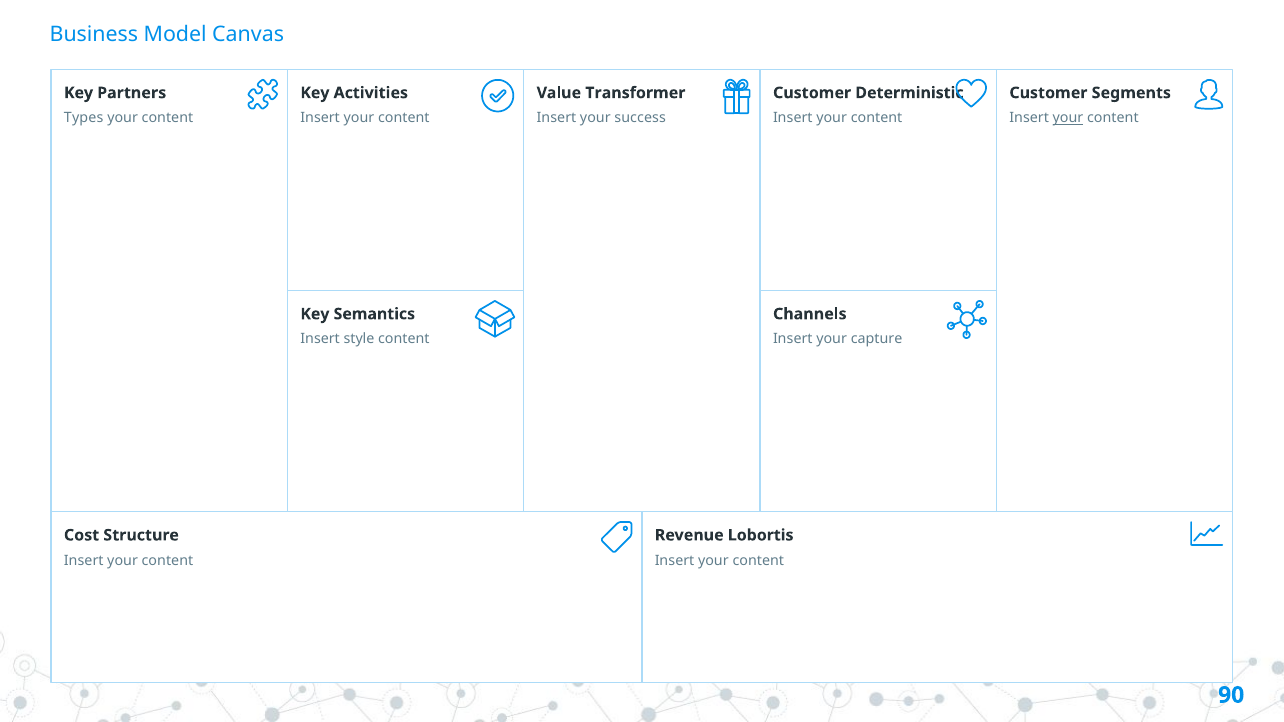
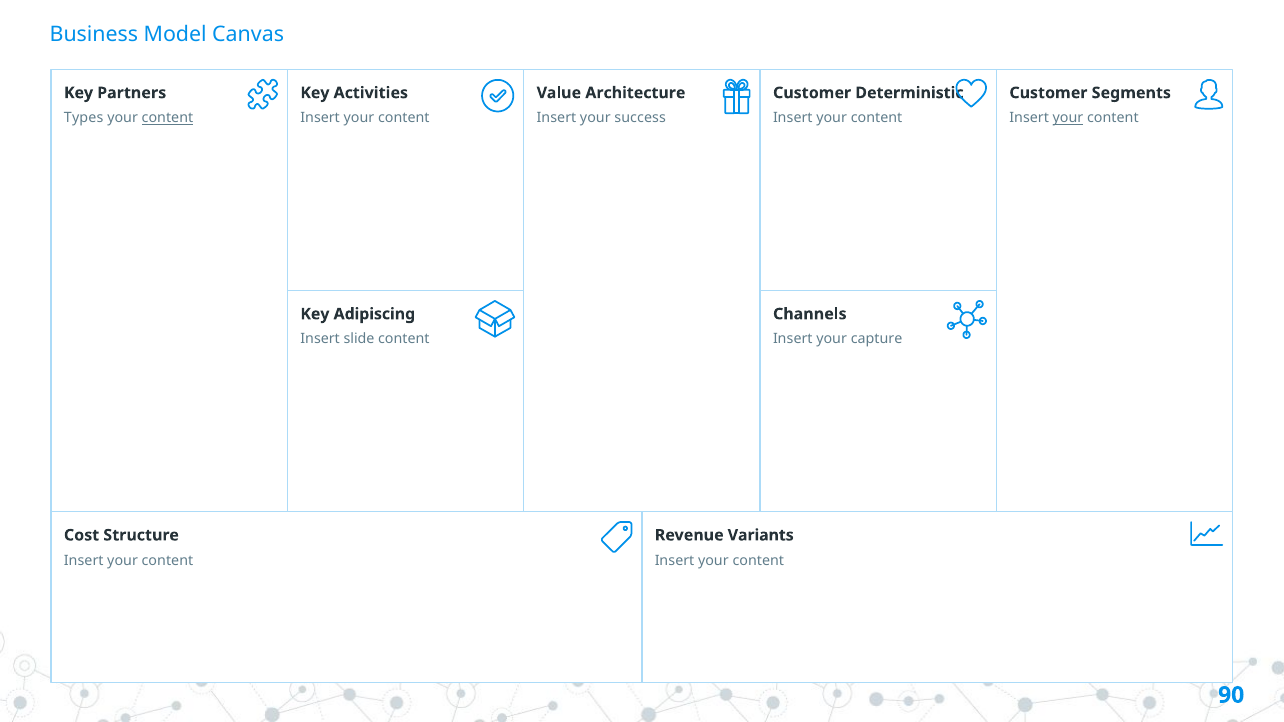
Transformer: Transformer -> Architecture
content at (167, 118) underline: none -> present
Semantics: Semantics -> Adipiscing
style: style -> slide
Lobortis: Lobortis -> Variants
